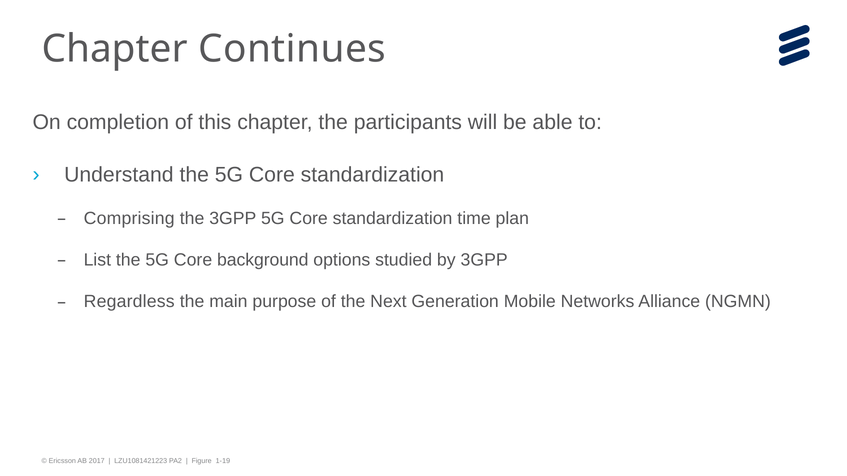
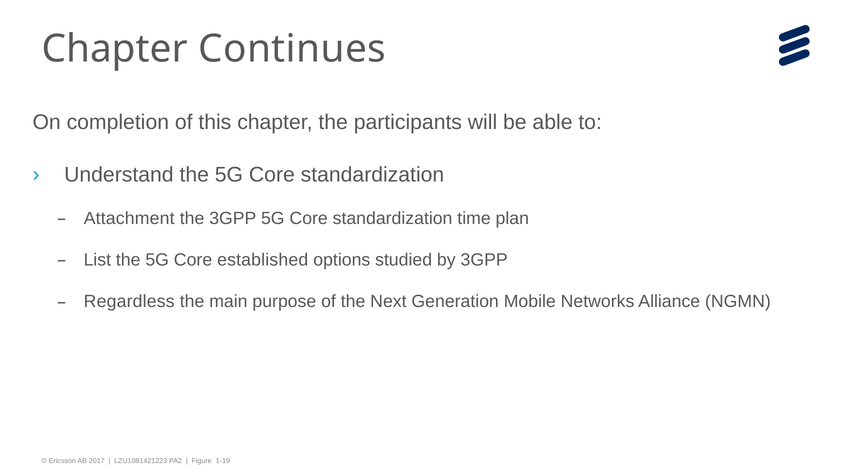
Comprising: Comprising -> Attachment
background: background -> established
